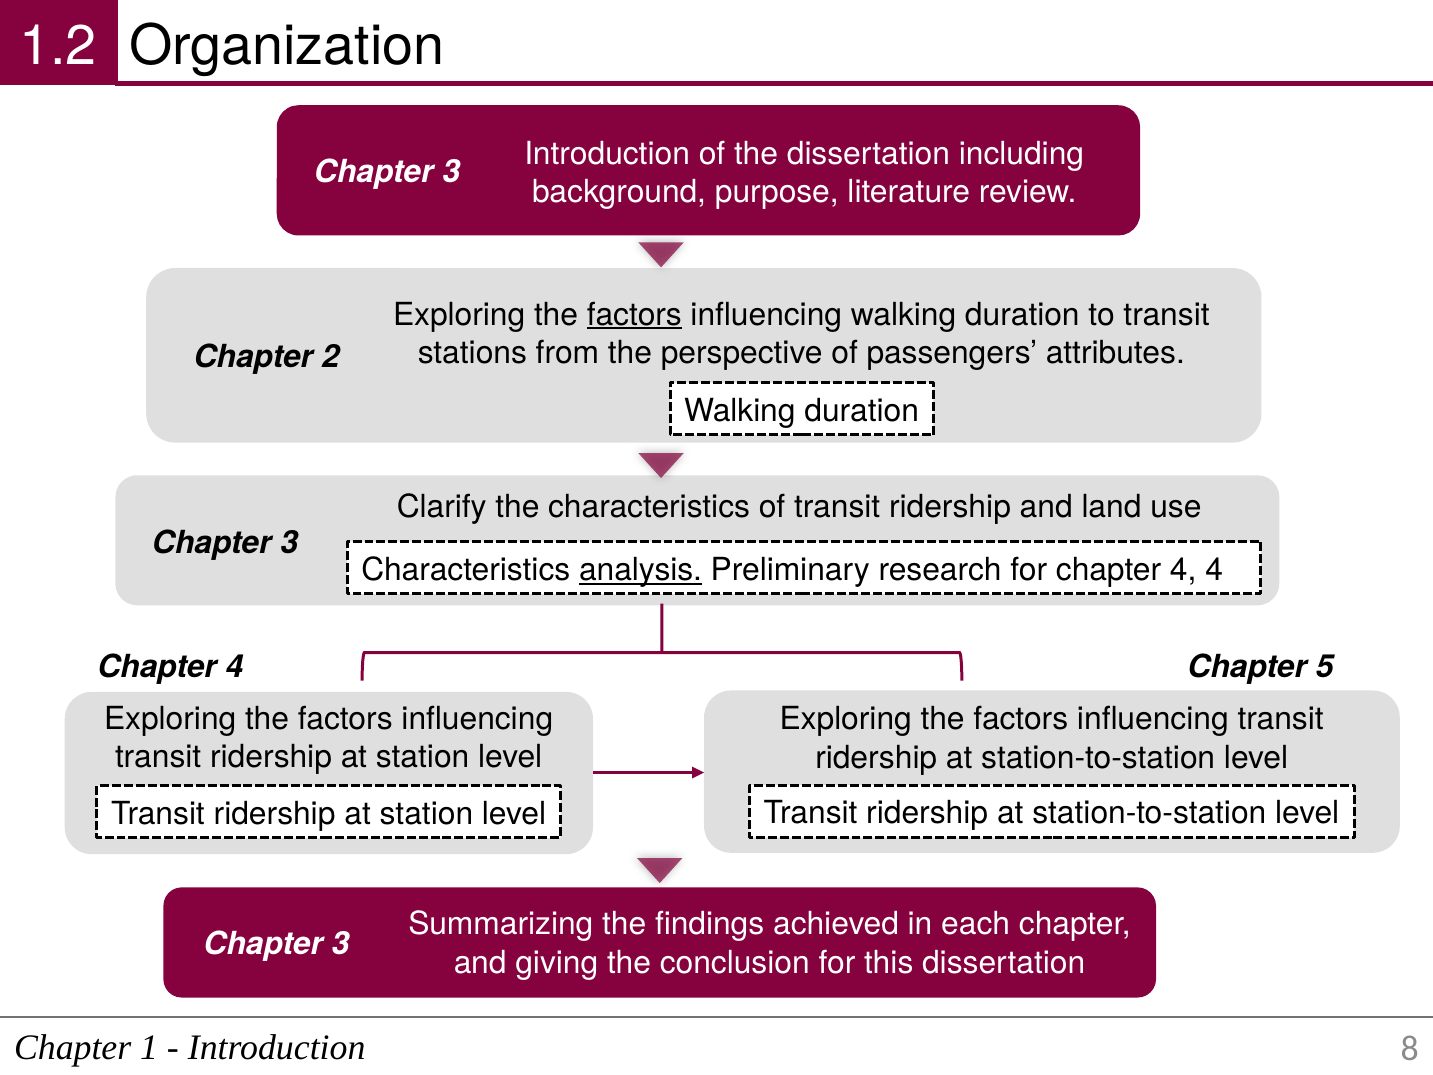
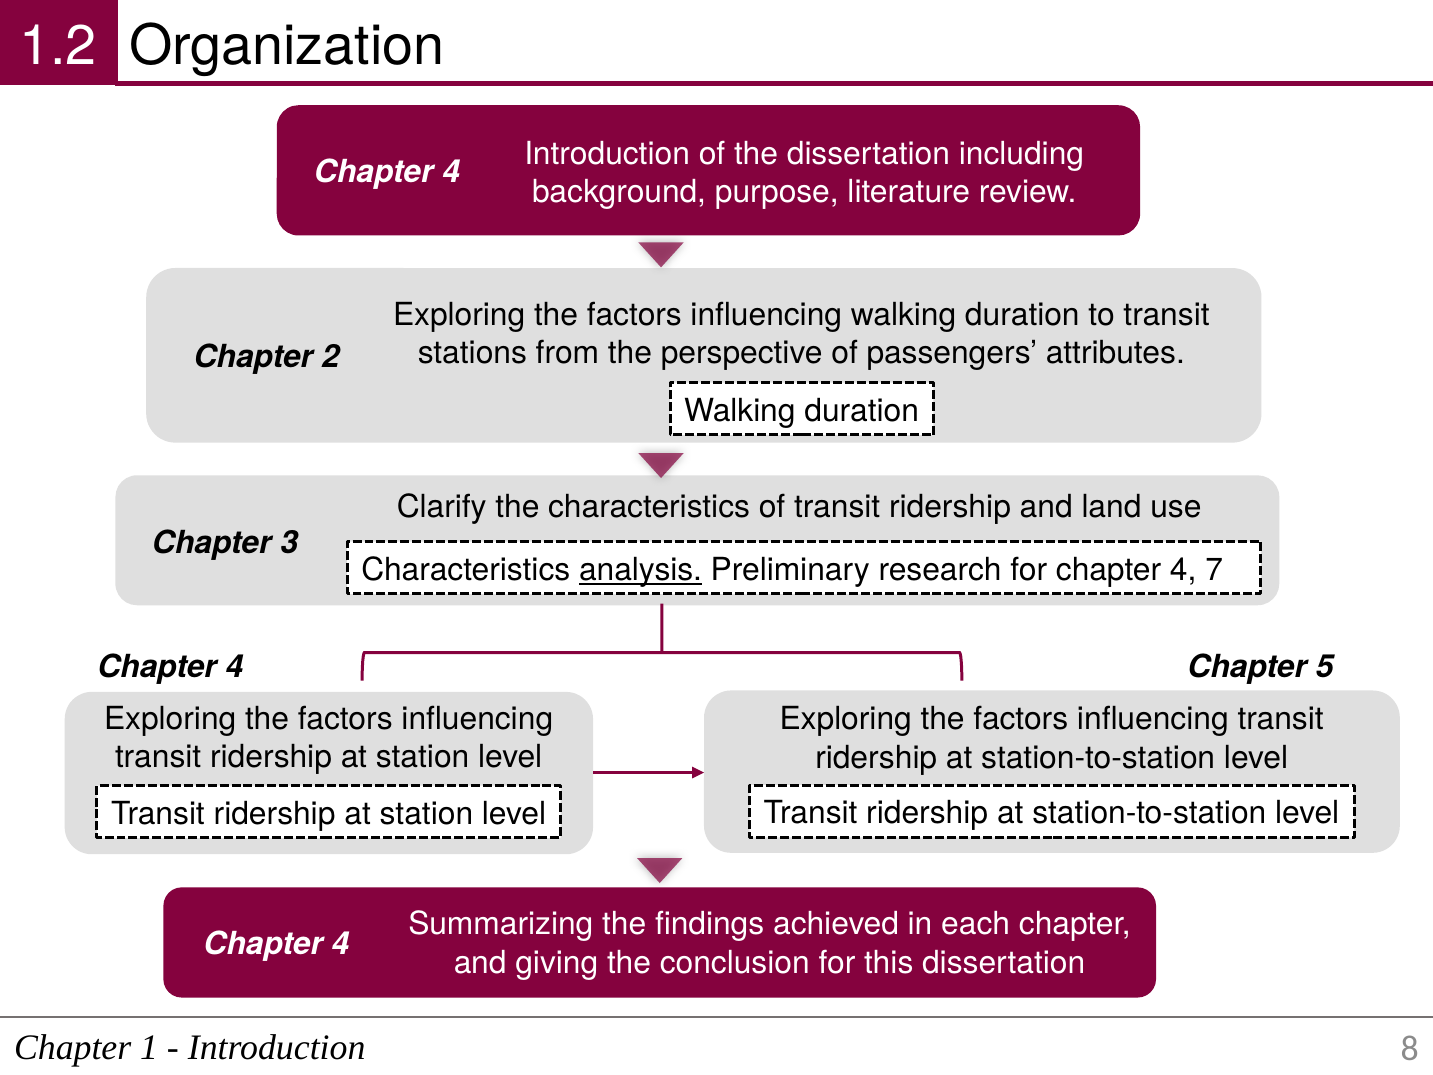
3 at (451, 172): 3 -> 4
factors at (634, 314) underline: present -> none
4 4: 4 -> 7
3 at (341, 944): 3 -> 4
